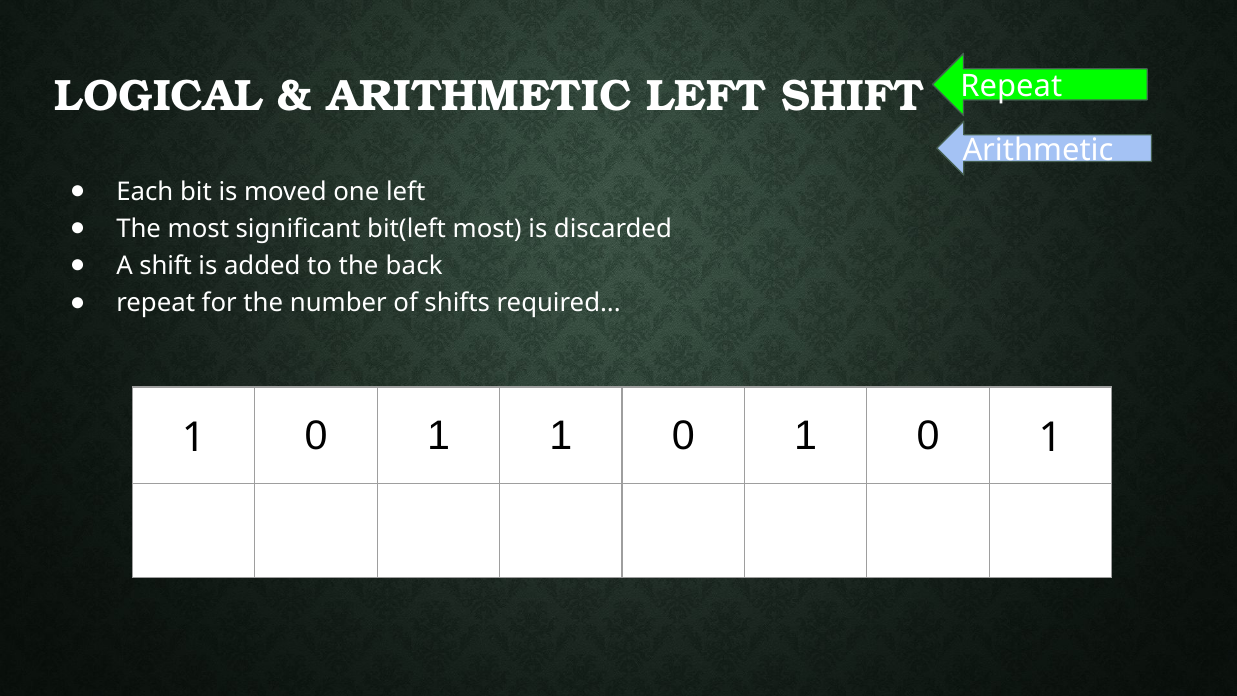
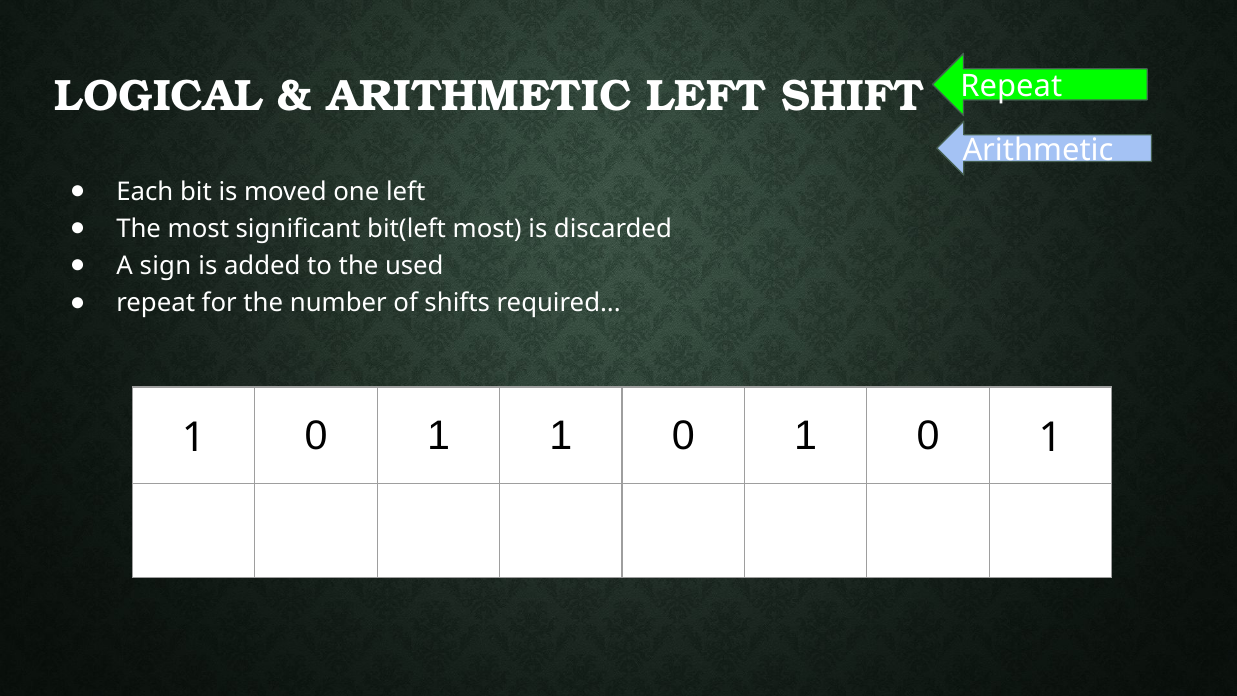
A shift: shift -> sign
back: back -> used
